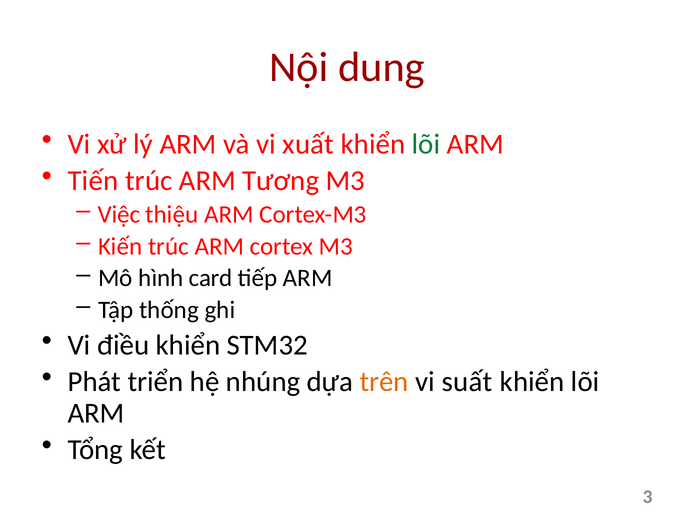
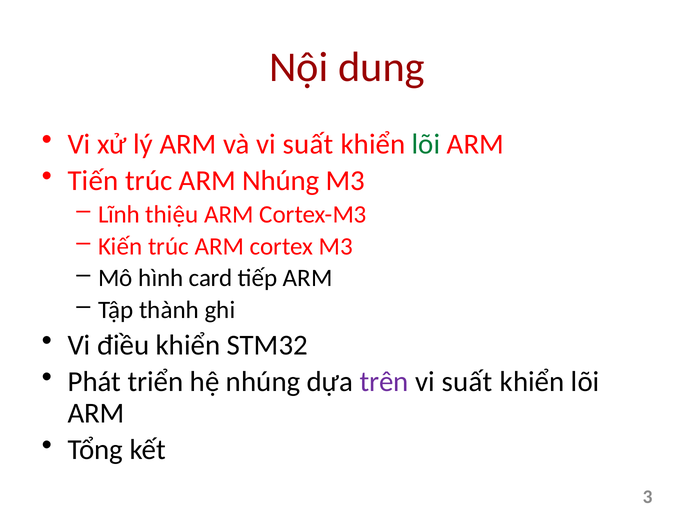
và vi xuất: xuất -> suất
ARM Tương: Tương -> Nhúng
Việc: Việc -> Lĩnh
thống: thống -> thành
trên colour: orange -> purple
